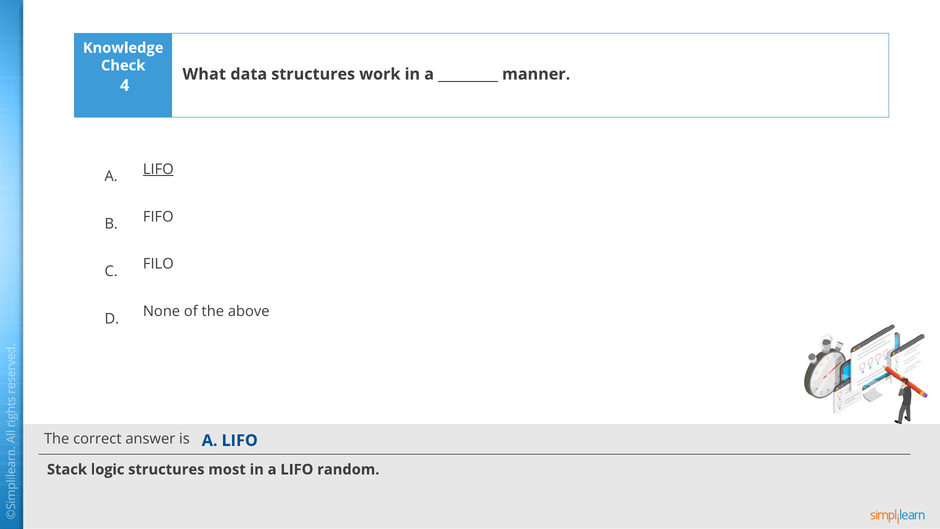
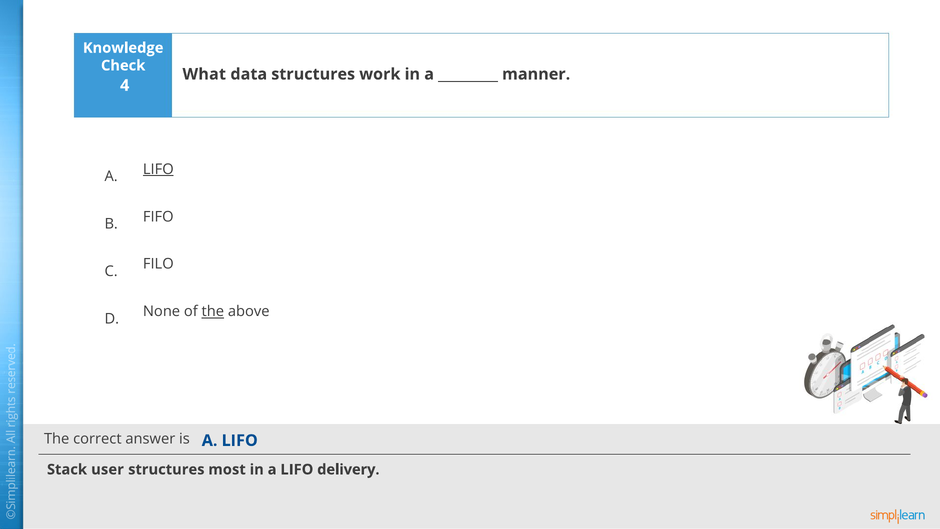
the at (213, 311) underline: none -> present
logic: logic -> user
random: random -> delivery
